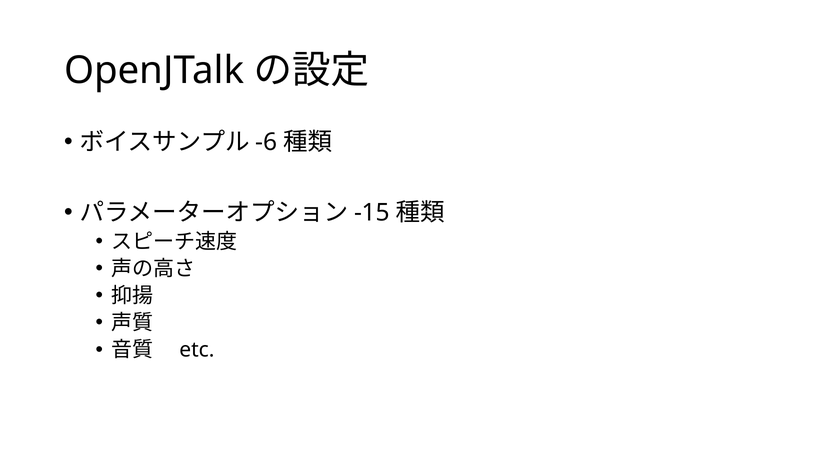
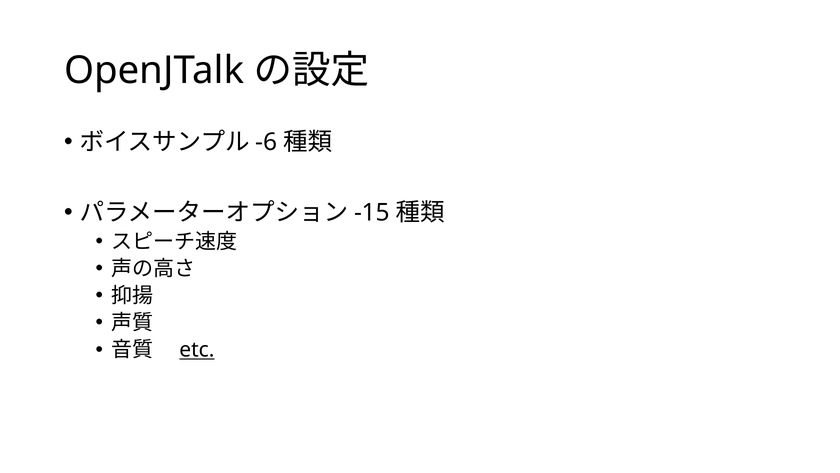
etc underline: none -> present
